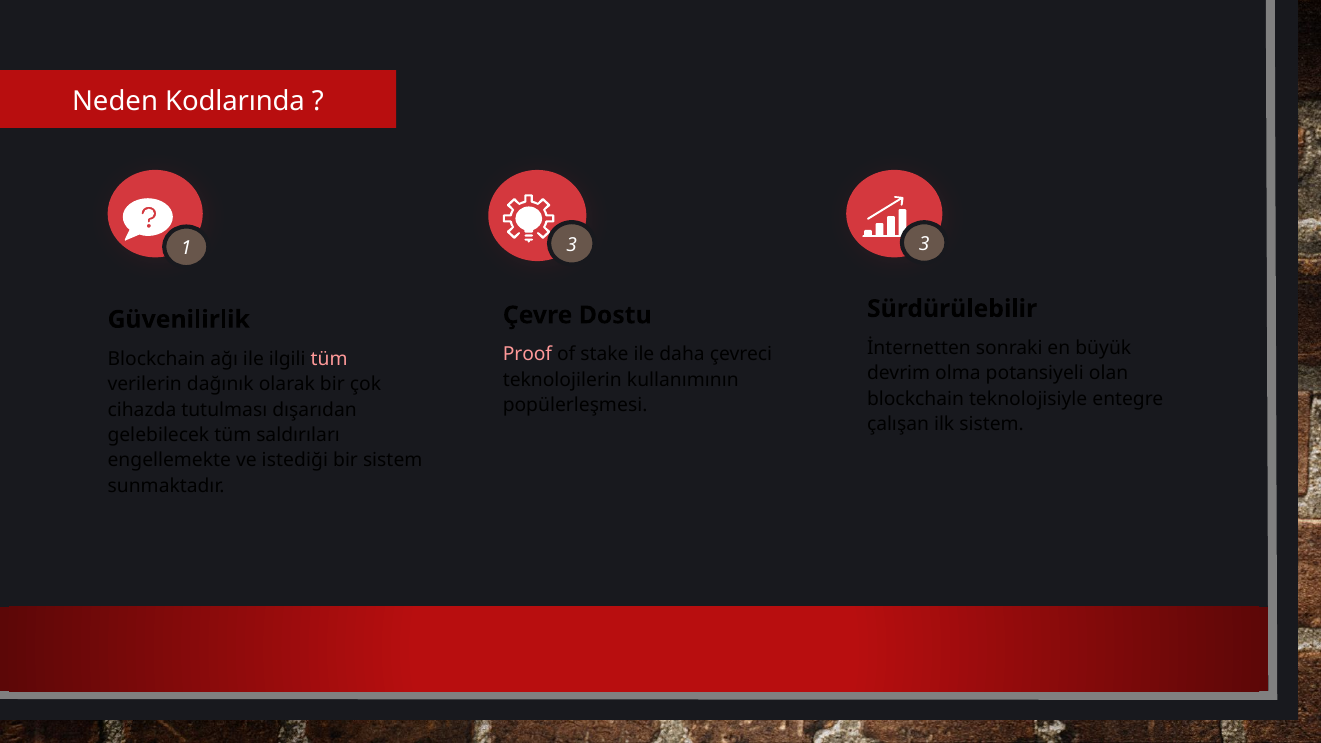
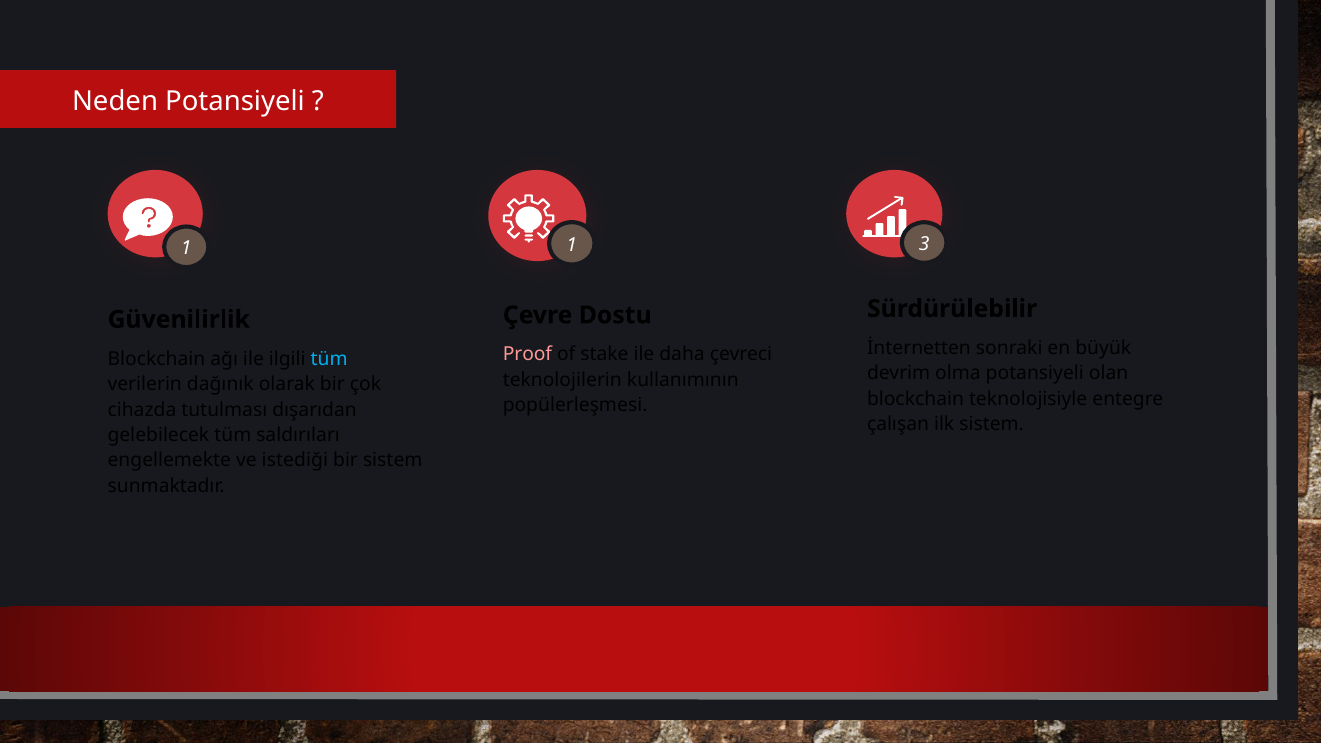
Neden Kodlarında: Kodlarında -> Potansiyeli
1 3: 3 -> 1
tüm at (329, 359) colour: pink -> light blue
